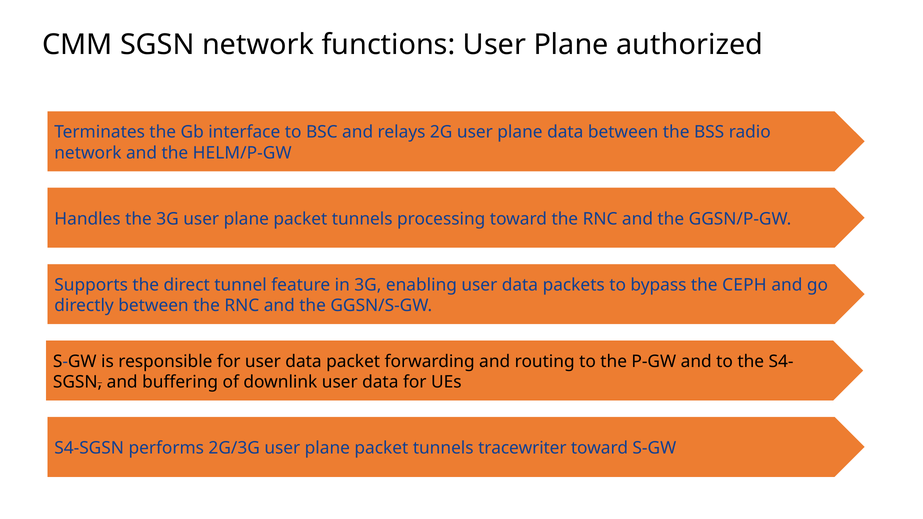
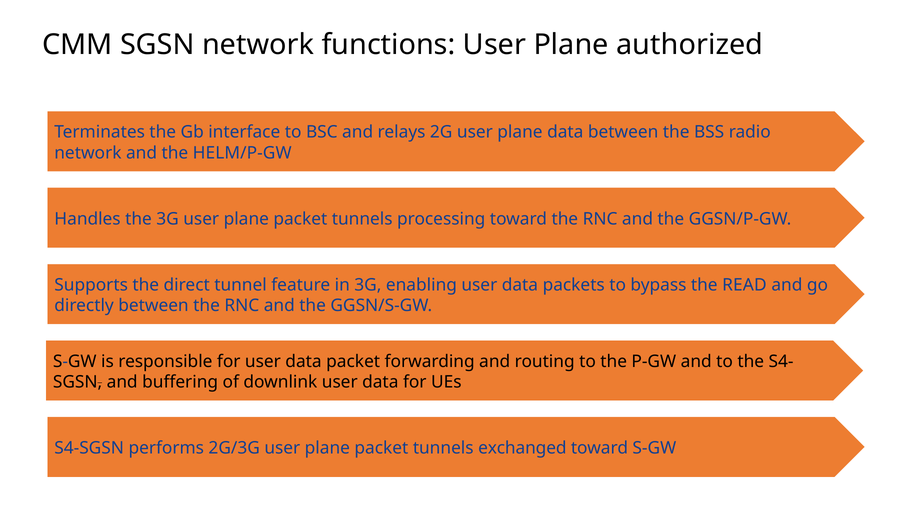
CEPH: CEPH -> READ
tracewriter: tracewriter -> exchanged
